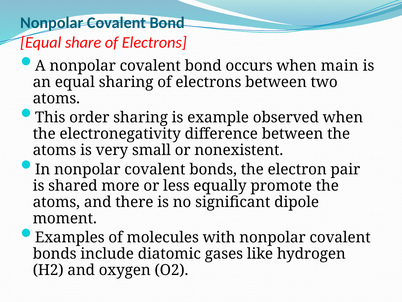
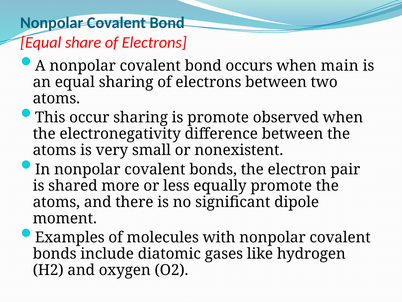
order: order -> occur
is example: example -> promote
